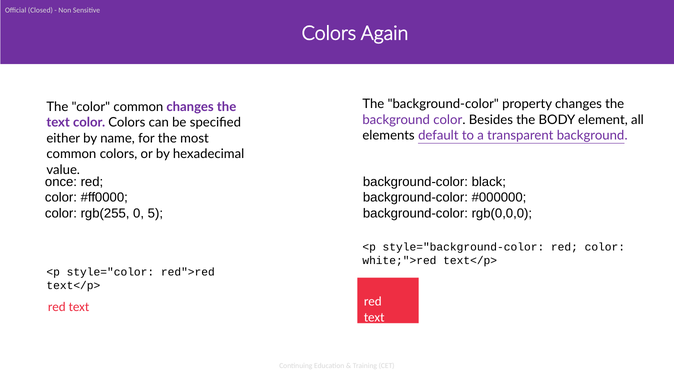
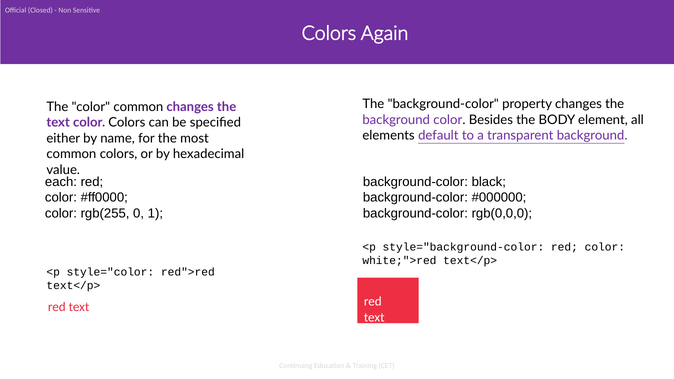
once: once -> each
5: 5 -> 1
